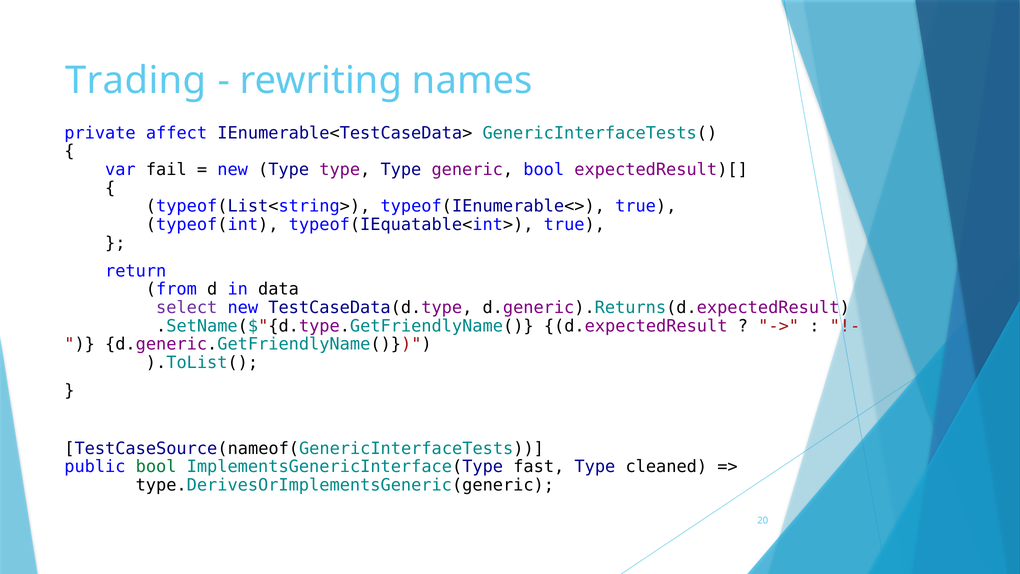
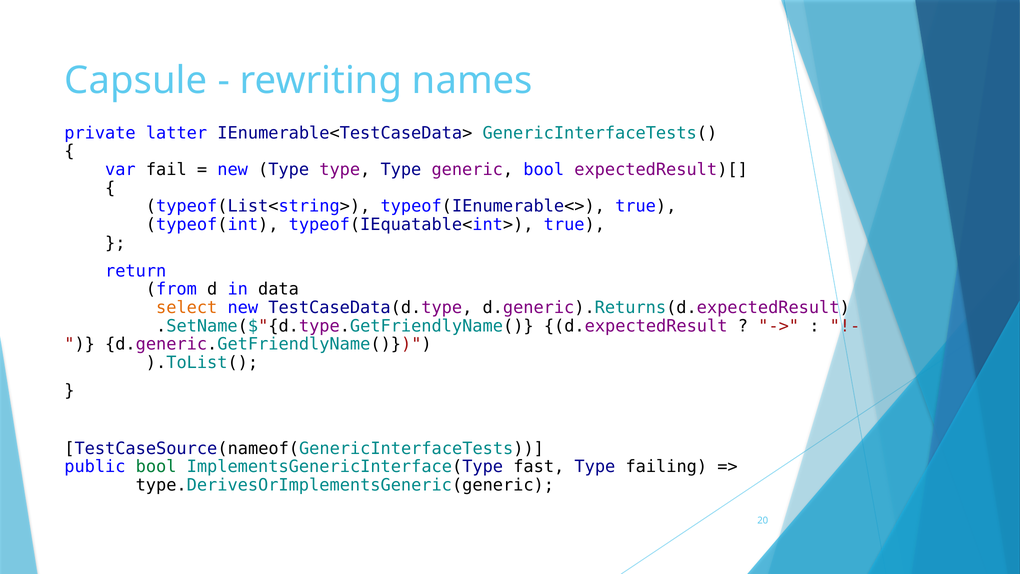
Trading: Trading -> Capsule
affect: affect -> latter
select colour: purple -> orange
cleaned: cleaned -> failing
